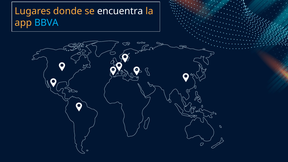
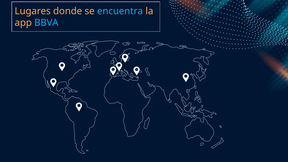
encuentra colour: white -> light blue
